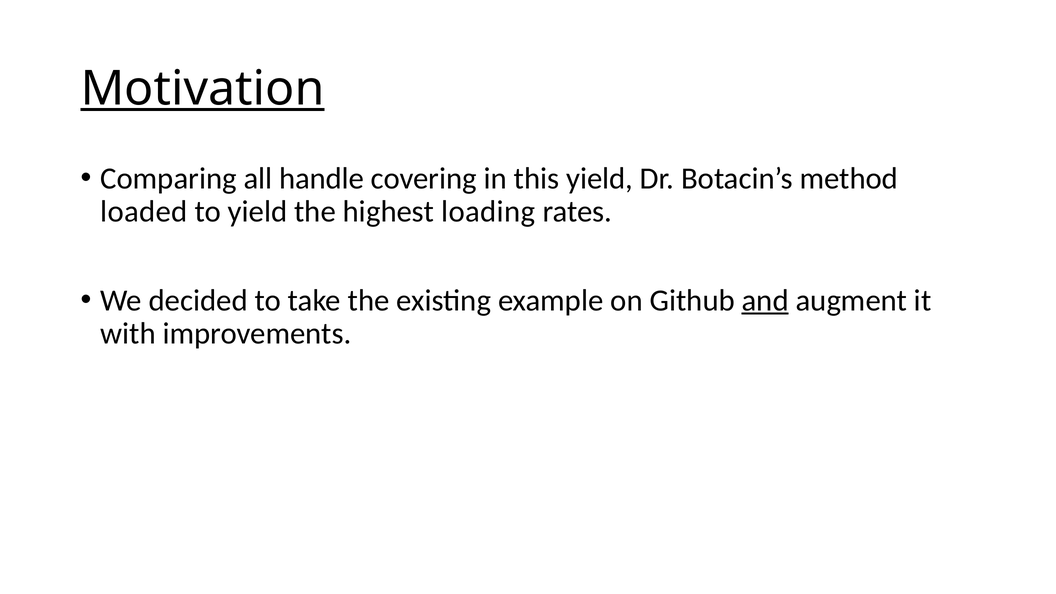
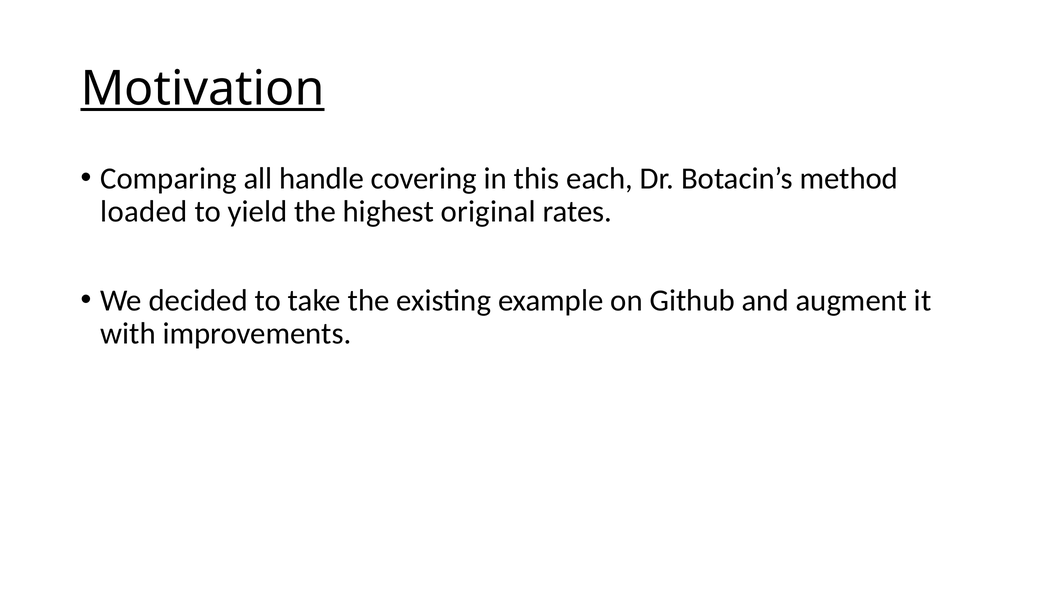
this yield: yield -> each
loading: loading -> original
and underline: present -> none
